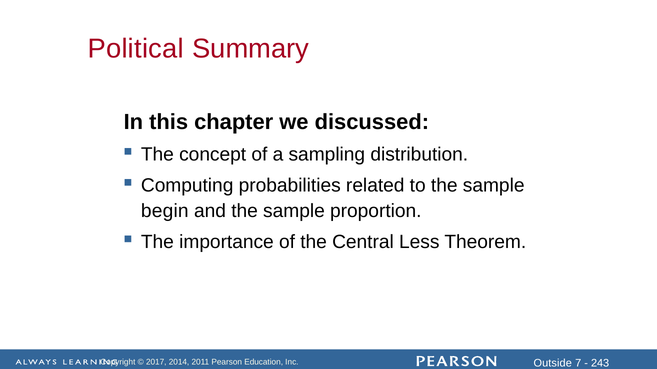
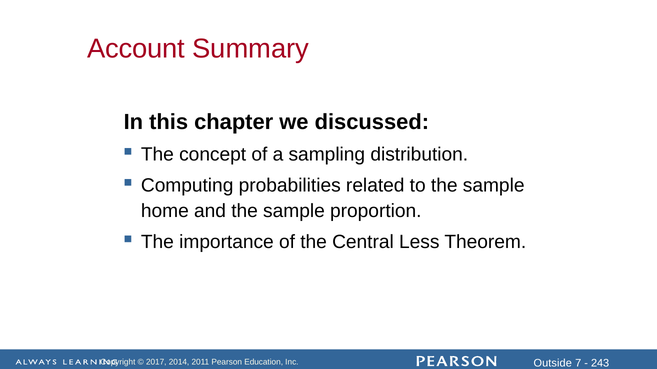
Political: Political -> Account
begin: begin -> home
